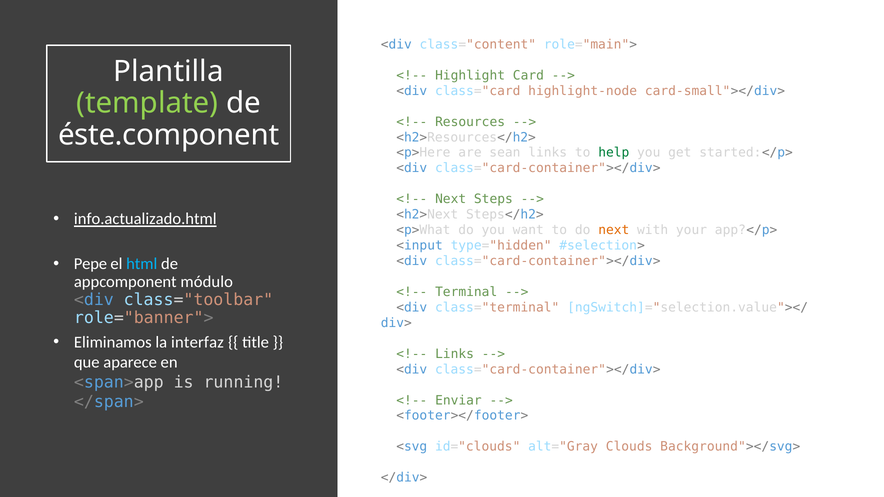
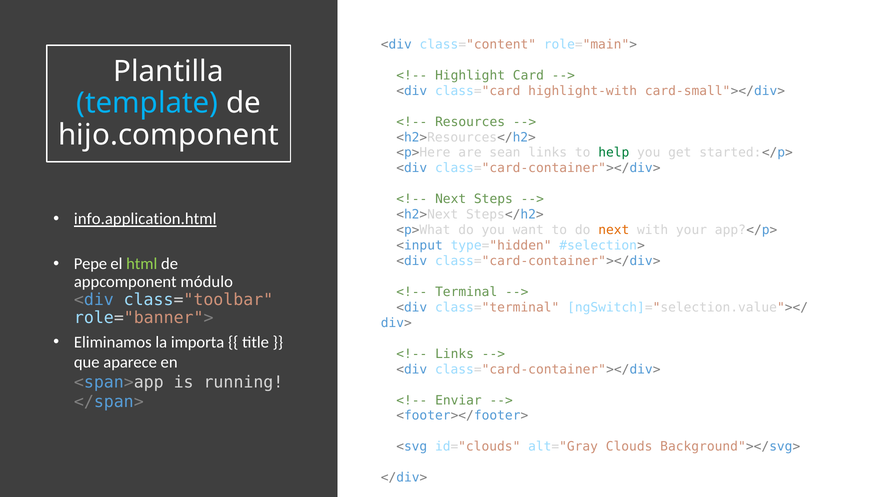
highlight-node: highlight-node -> highlight-with
template colour: light green -> light blue
éste.component: éste.component -> hijo.component
info.actualizado.html: info.actualizado.html -> info.application.html
html colour: light blue -> light green
interfaz: interfaz -> importa
